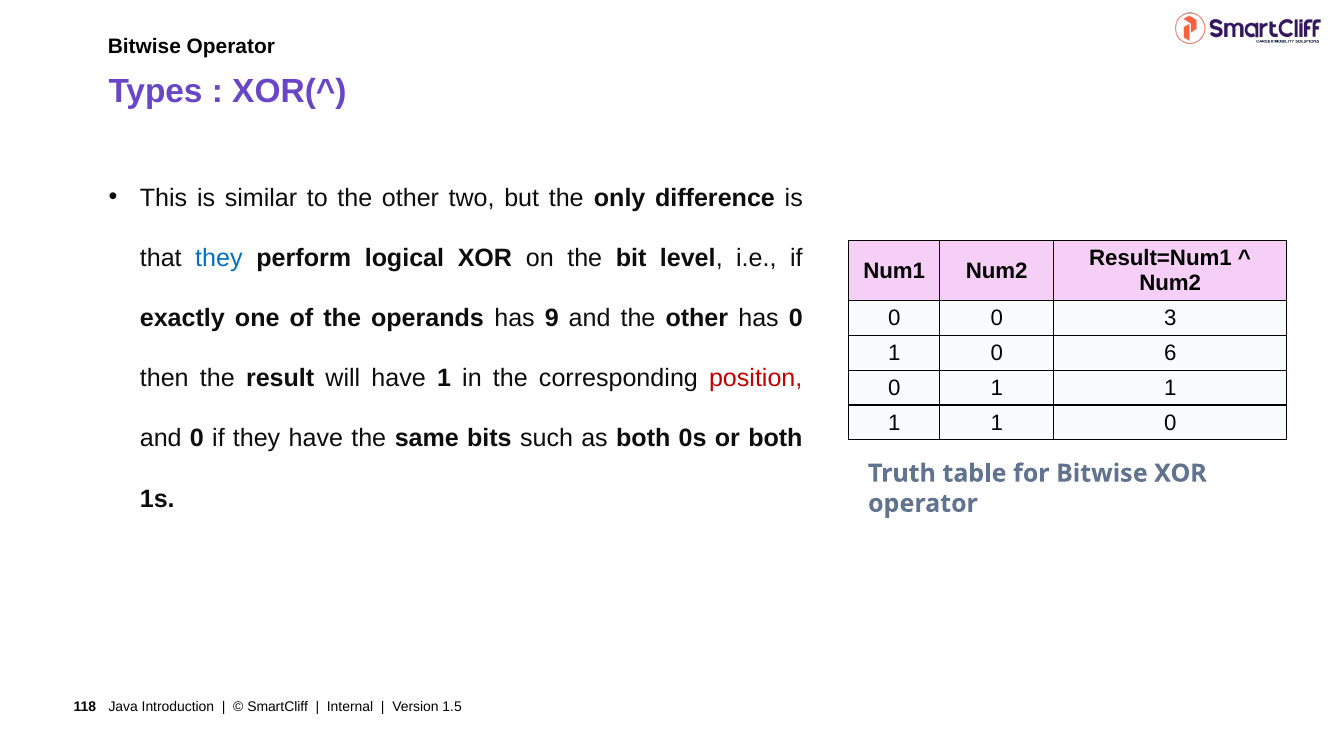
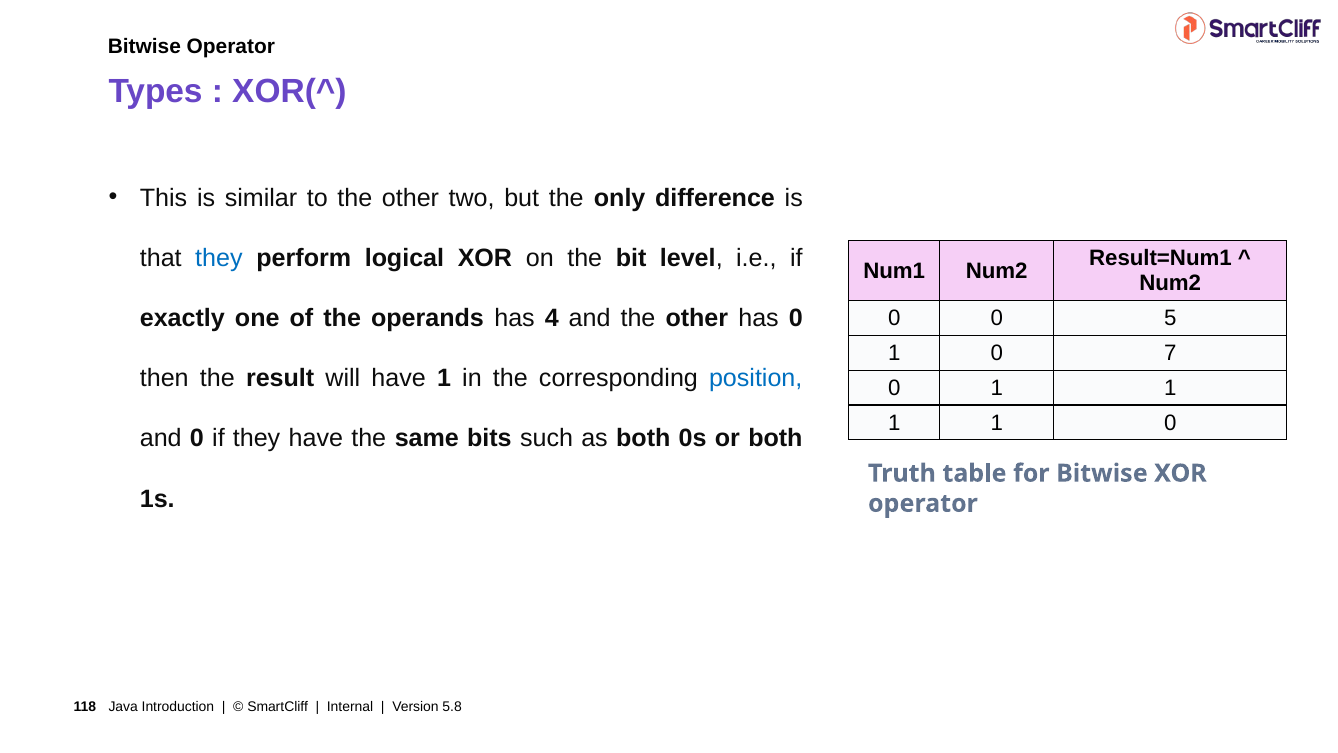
9: 9 -> 4
3: 3 -> 5
6: 6 -> 7
position colour: red -> blue
1.5: 1.5 -> 5.8
